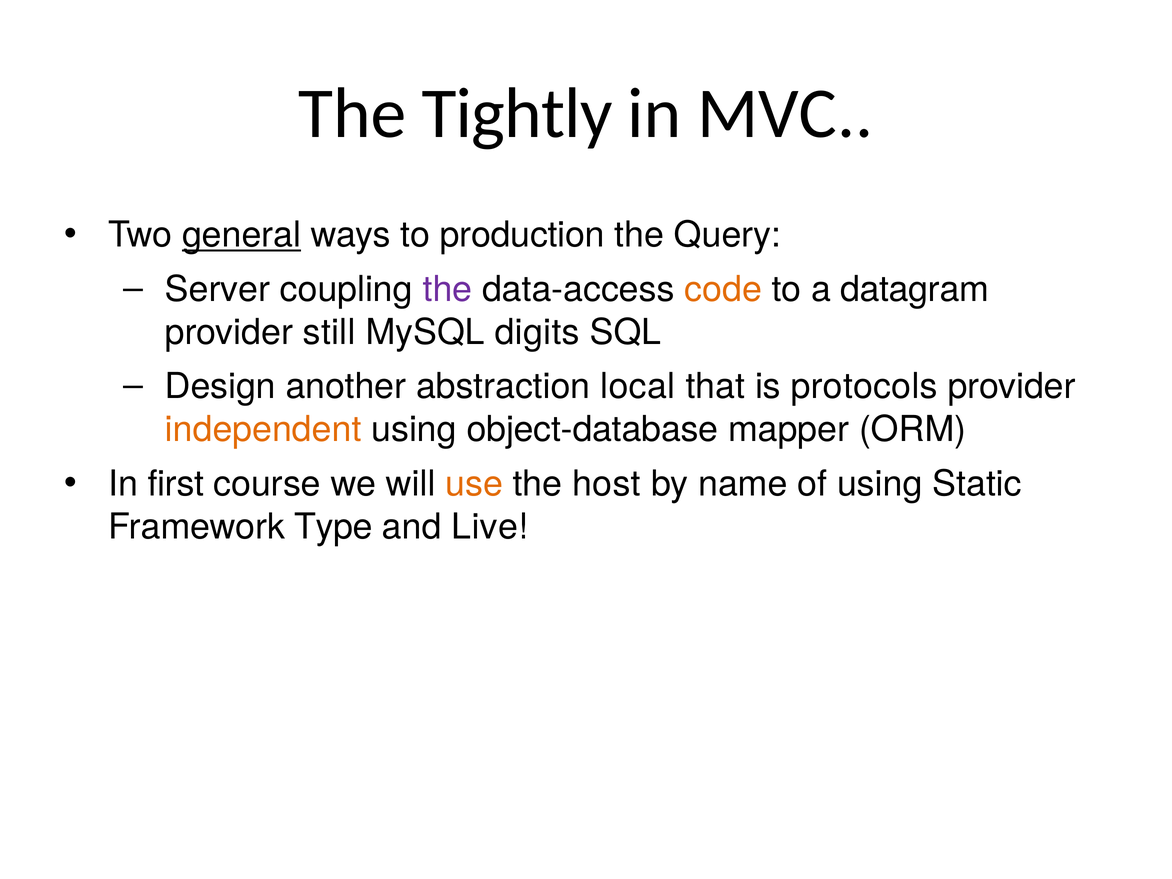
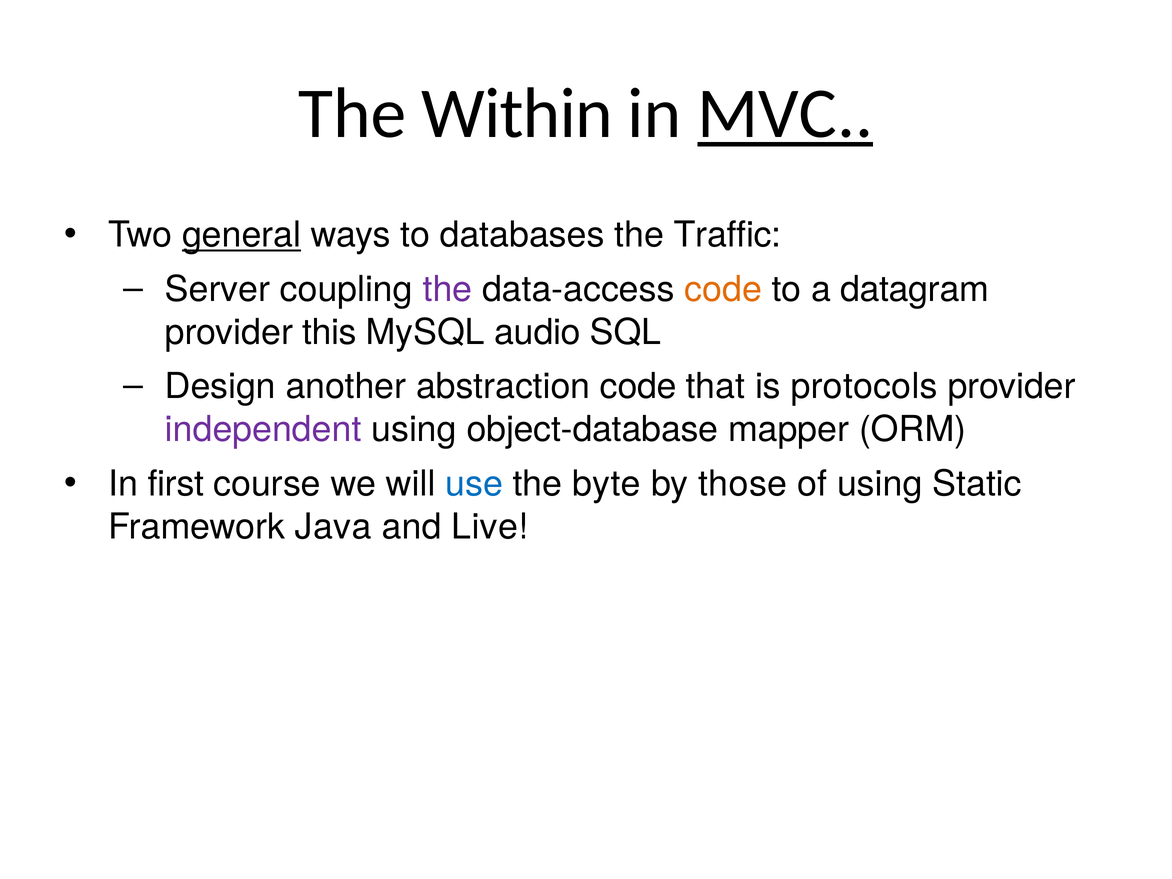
Tightly: Tightly -> Within
MVC underline: none -> present
production: production -> databases
Query: Query -> Traffic
still: still -> this
digits: digits -> audio
abstraction local: local -> code
independent colour: orange -> purple
use colour: orange -> blue
host: host -> byte
name: name -> those
Type: Type -> Java
